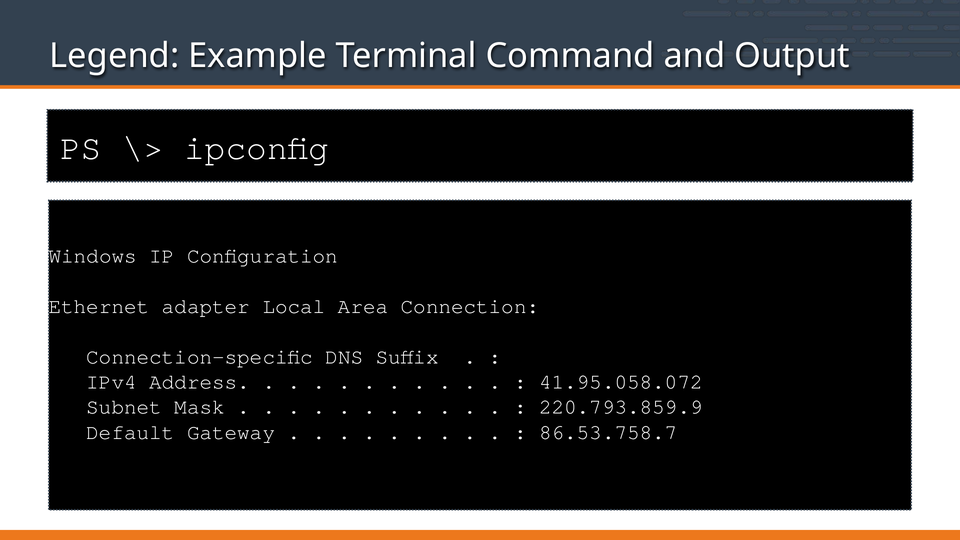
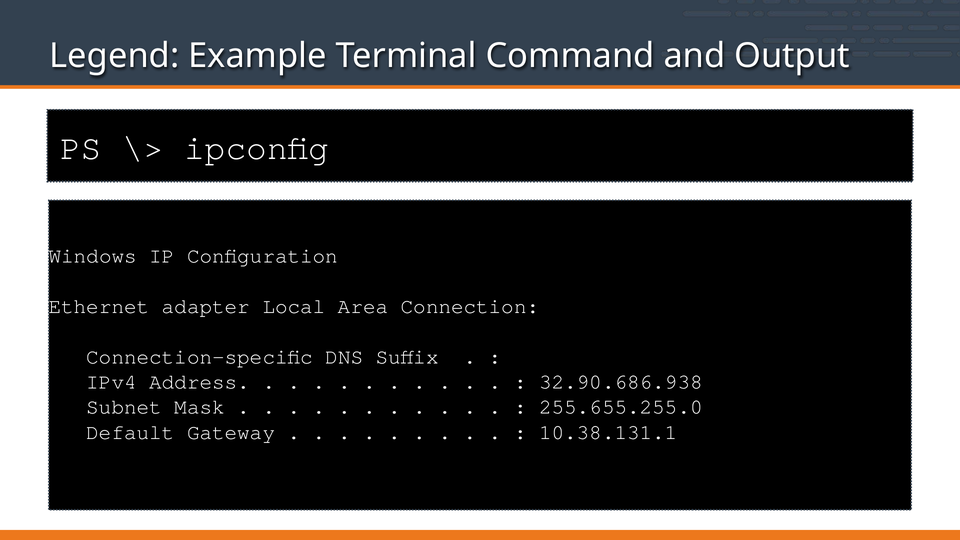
41.95.058.072: 41.95.058.072 -> 32.90.686.938
220.793.859.9: 220.793.859.9 -> 255.655.255.0
86.53.758.7: 86.53.758.7 -> 10.38.131.1
